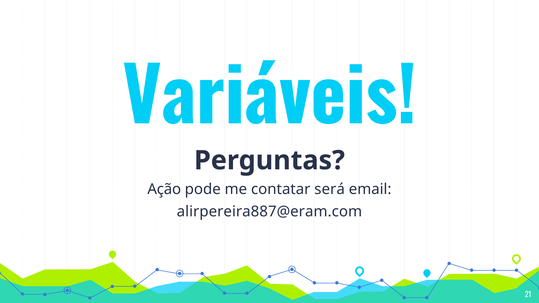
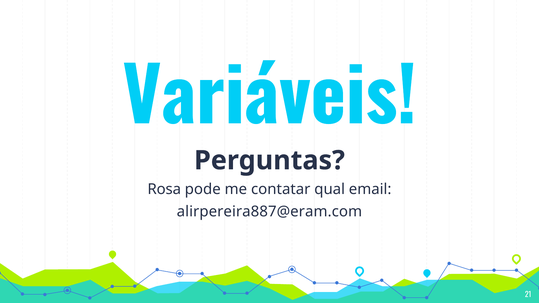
Ação: Ação -> Rosa
será: será -> qual
